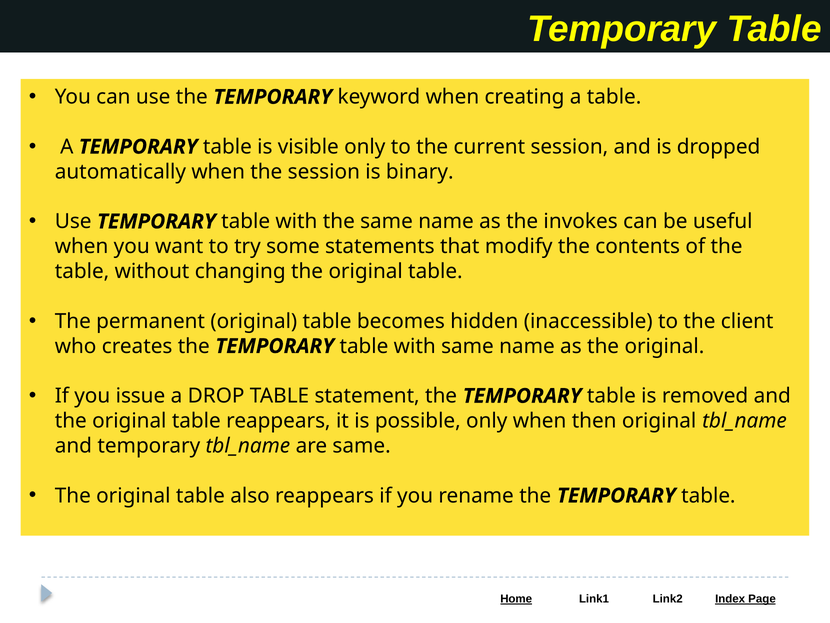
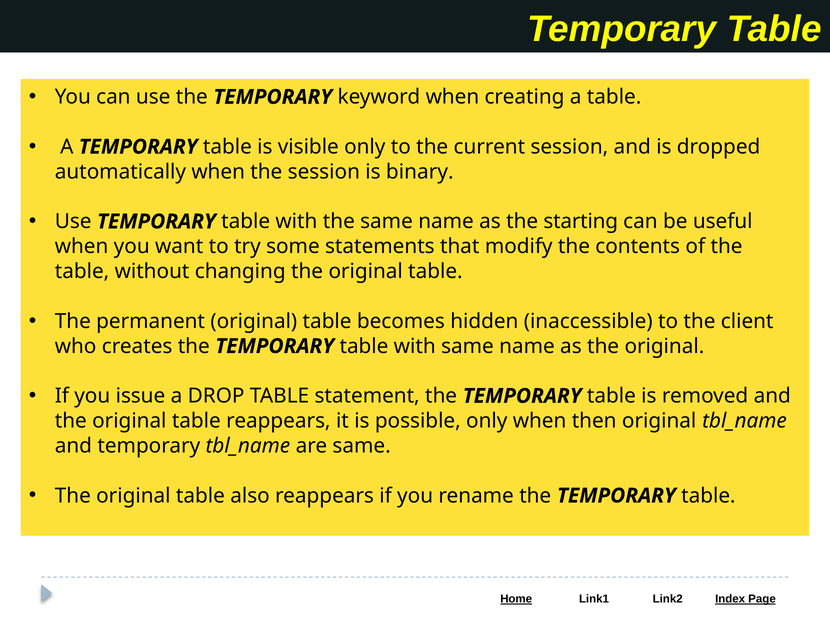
invokes: invokes -> starting
